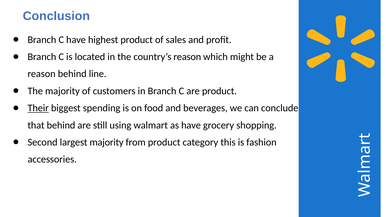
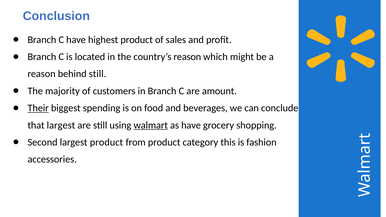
behind line: line -> still
are product: product -> amount
that behind: behind -> largest
walmart underline: none -> present
largest majority: majority -> product
